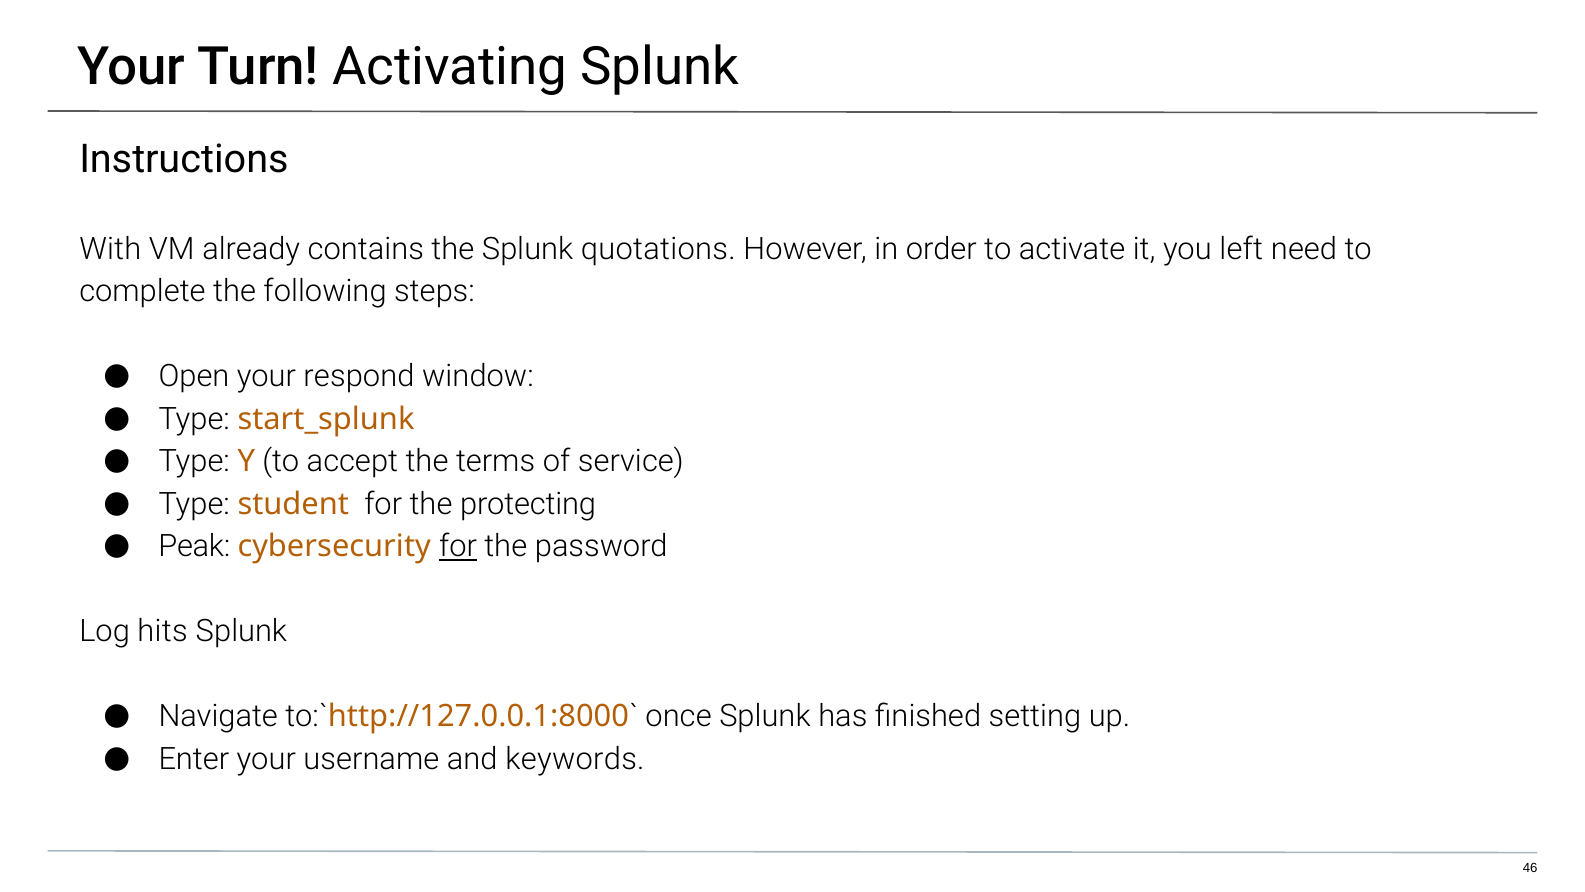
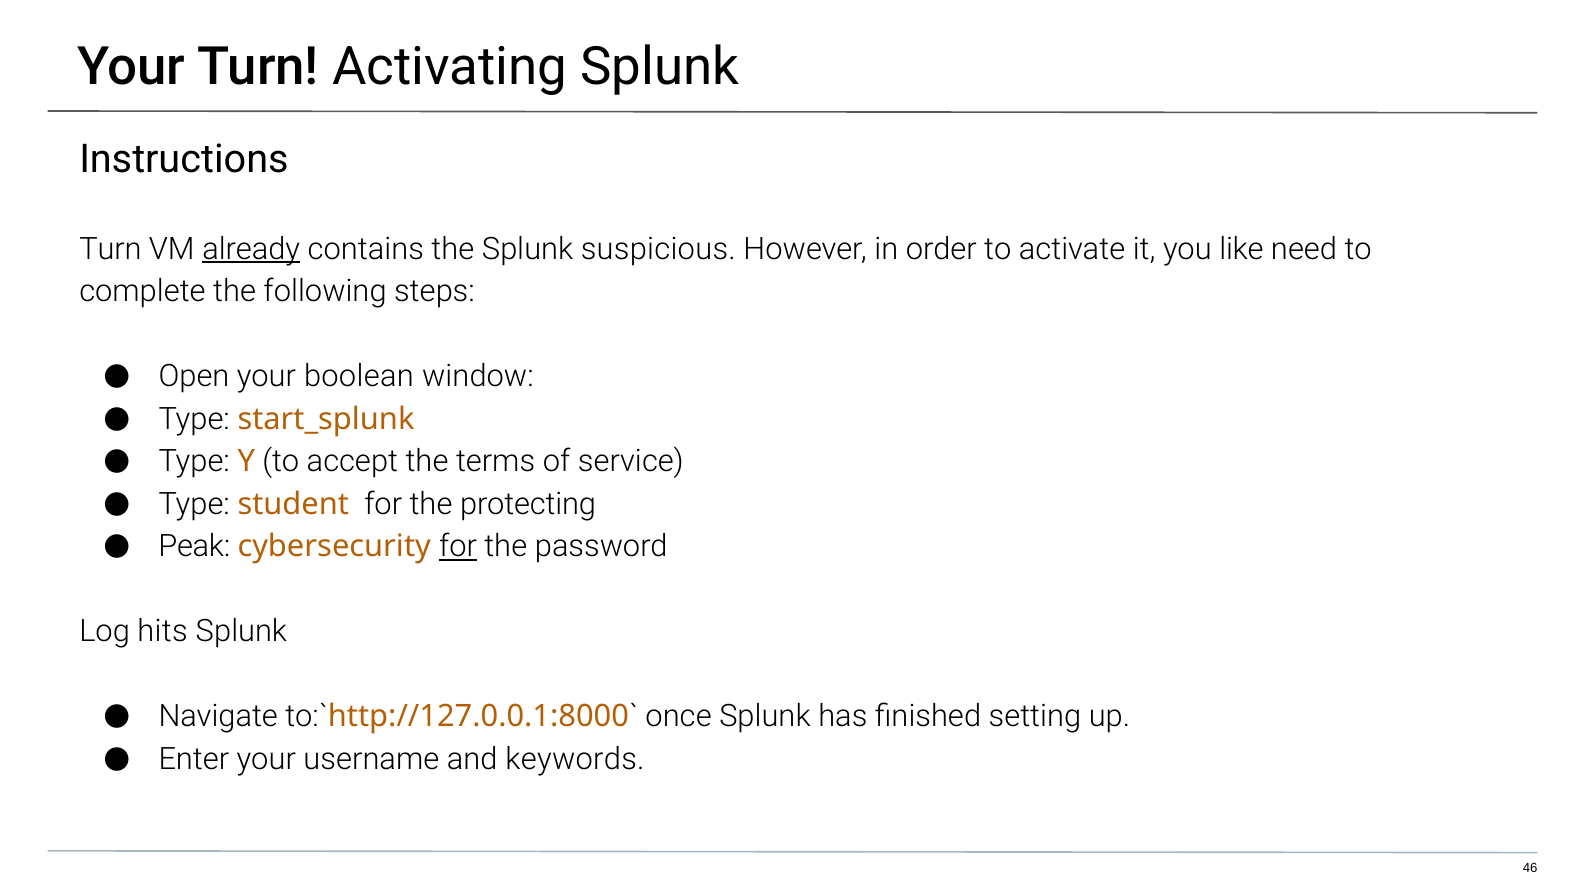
With at (110, 249): With -> Turn
already underline: none -> present
quotations: quotations -> suspicious
left: left -> like
respond: respond -> boolean
